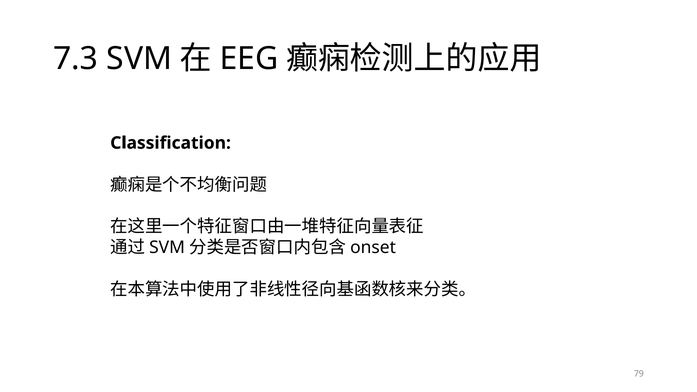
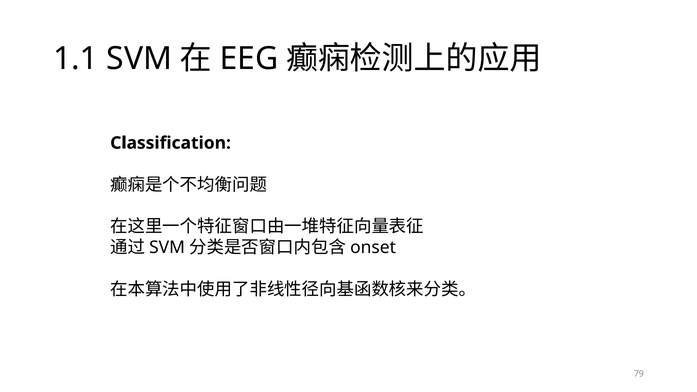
7.3: 7.3 -> 1.1
